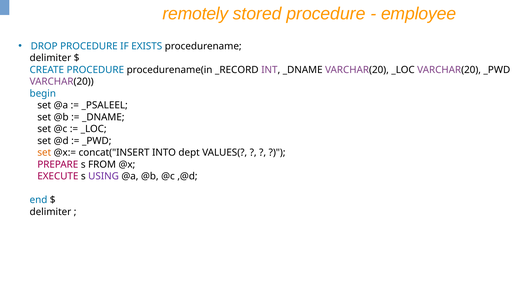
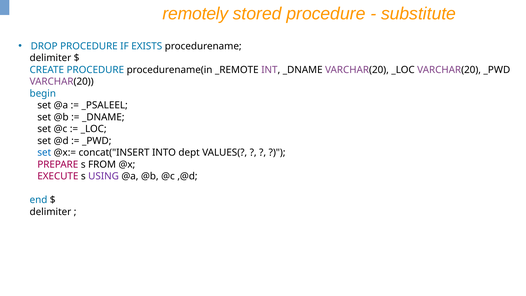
employee: employee -> substitute
_RECORD: _RECORD -> _REMOTE
set at (44, 153) colour: orange -> blue
